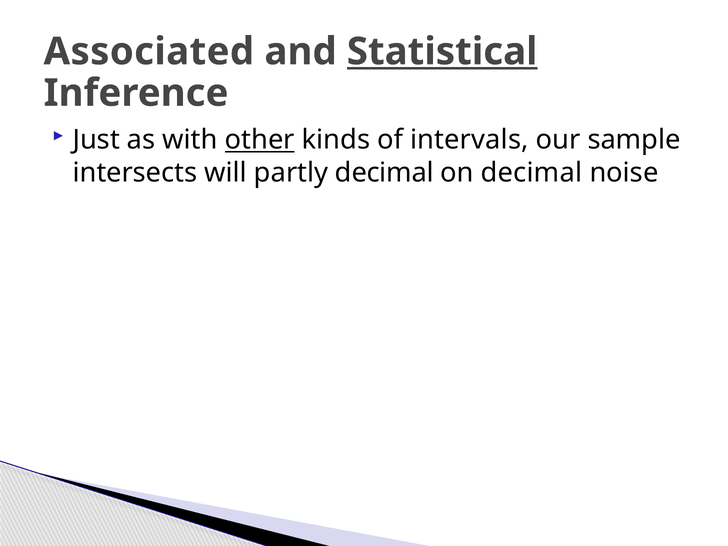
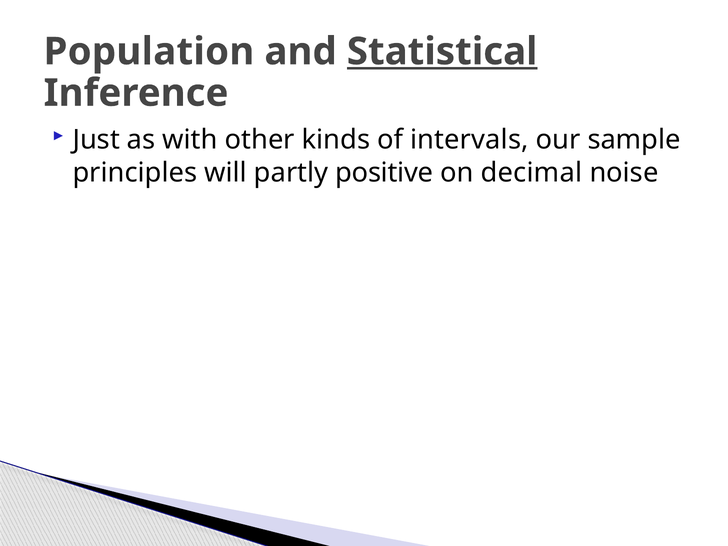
Associated: Associated -> Population
other underline: present -> none
intersects: intersects -> principles
partly decimal: decimal -> positive
